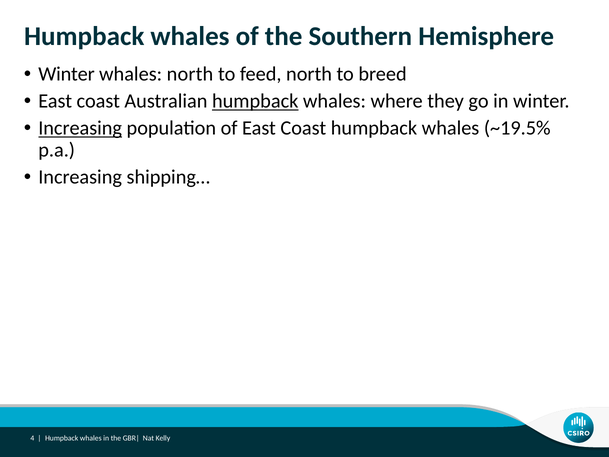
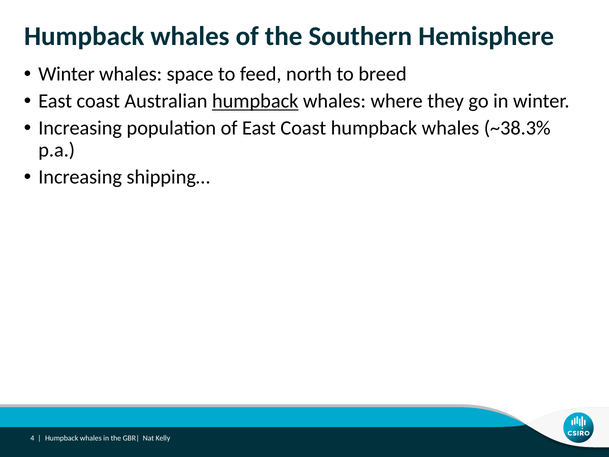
whales north: north -> space
Increasing at (80, 128) underline: present -> none
~19.5%: ~19.5% -> ~38.3%
